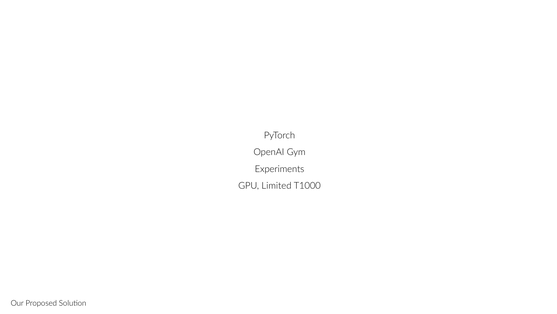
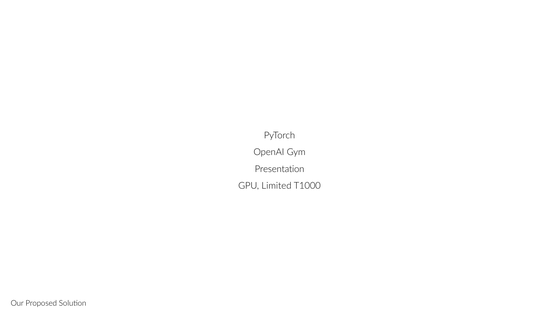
Experiments: Experiments -> Presentation
